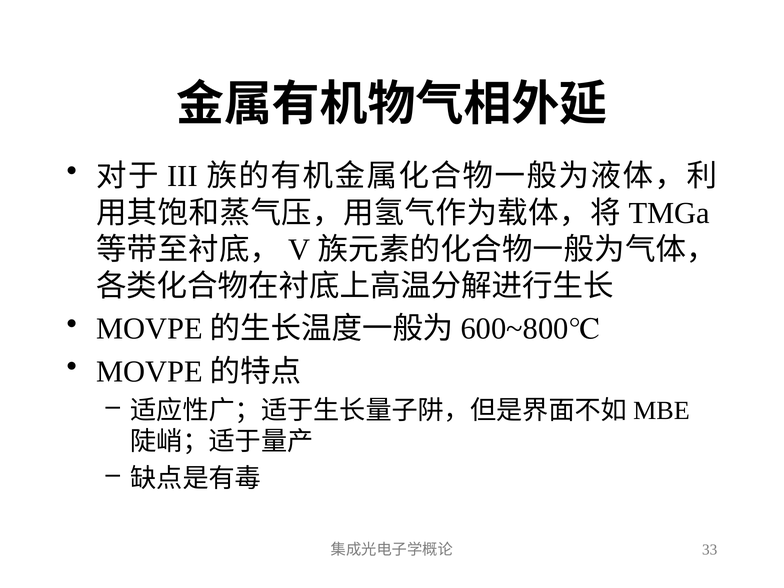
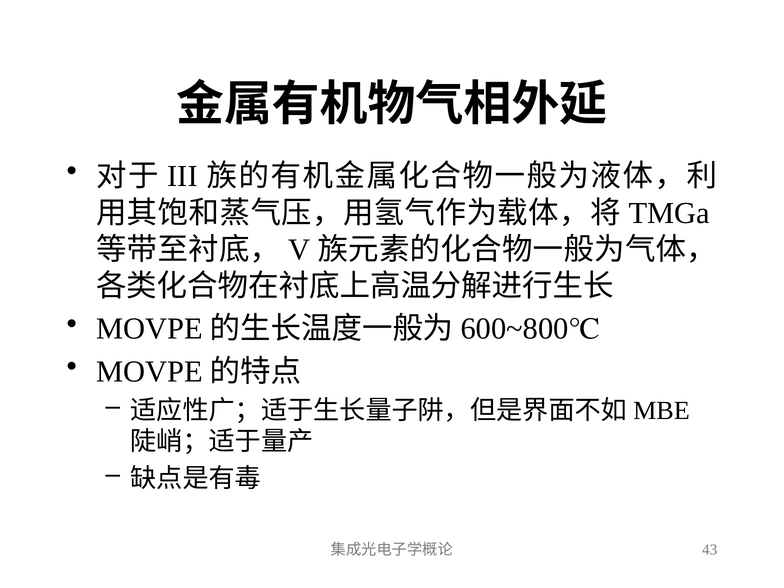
33: 33 -> 43
